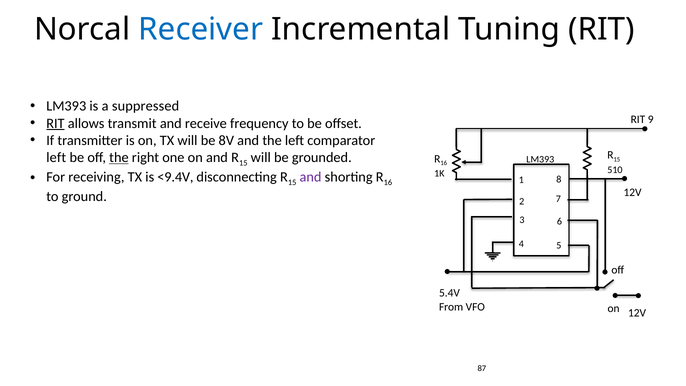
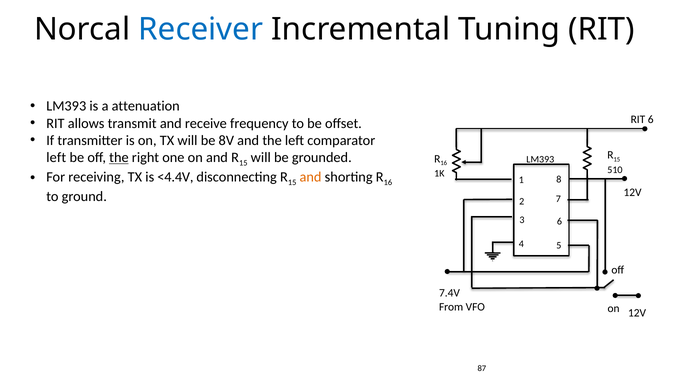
suppressed: suppressed -> attenuation
RIT 9: 9 -> 6
RIT at (55, 123) underline: present -> none
<9.4V: <9.4V -> <4.4V
and at (311, 177) colour: purple -> orange
5.4V: 5.4V -> 7.4V
